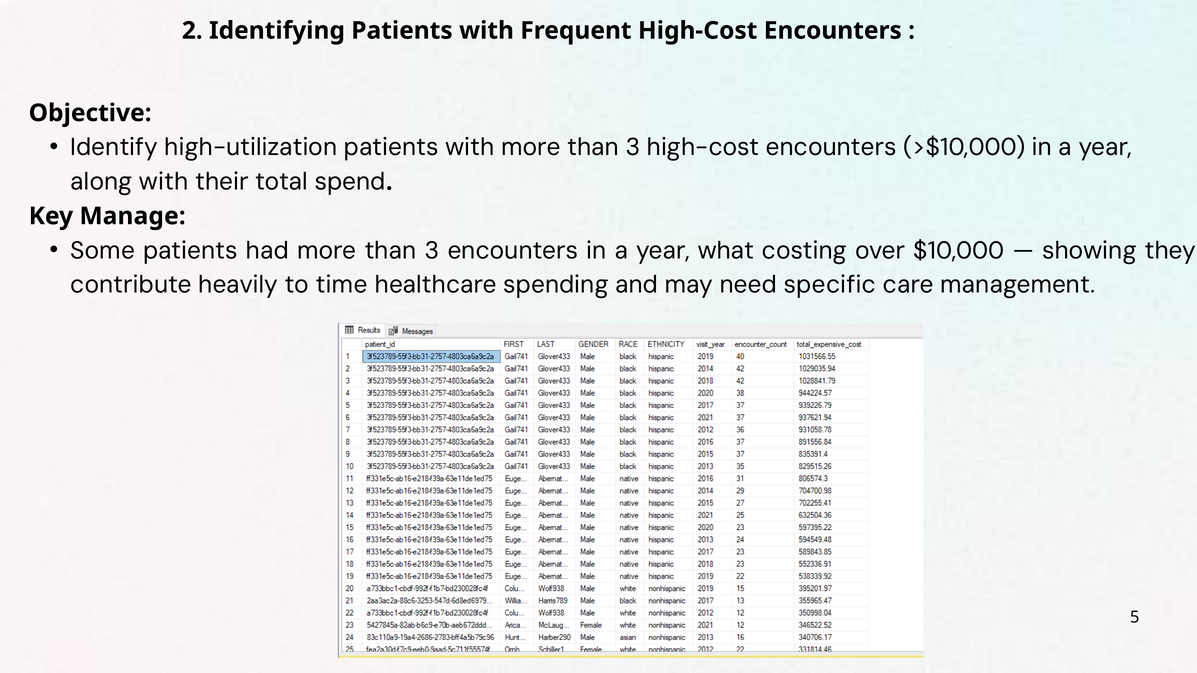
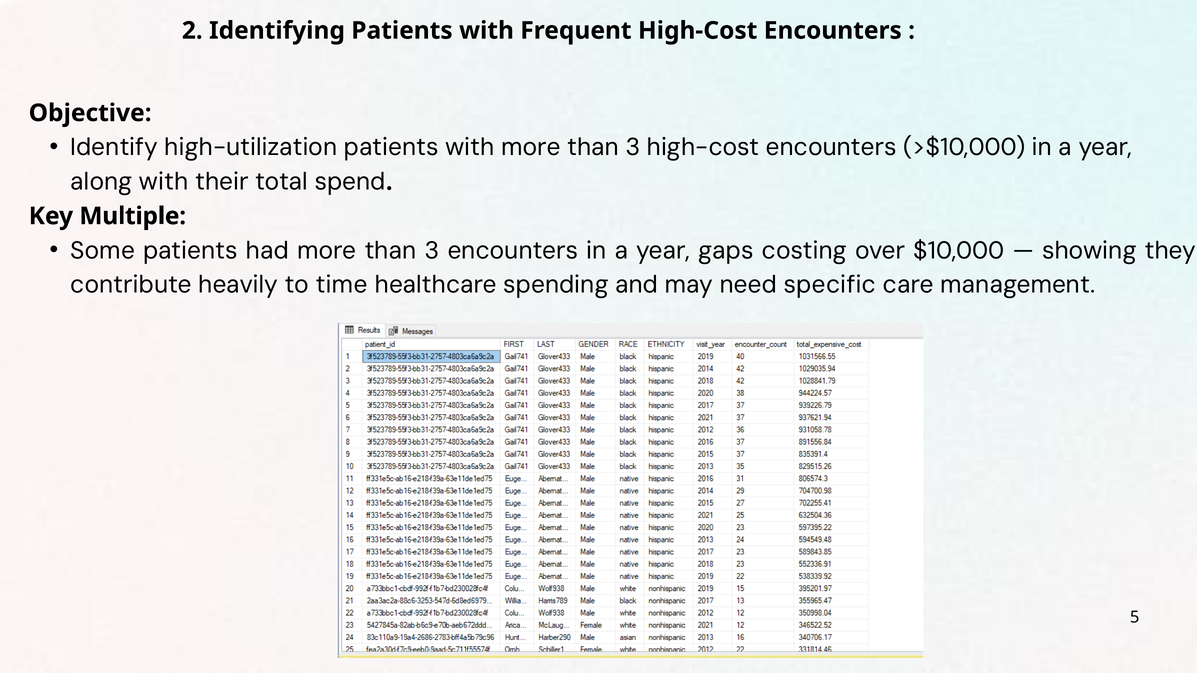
Manage: Manage -> Multiple
what: what -> gaps
